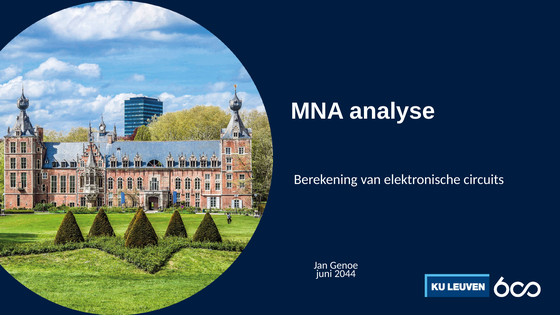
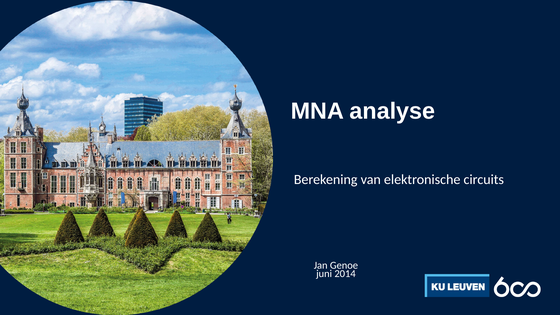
2044: 2044 -> 2014
